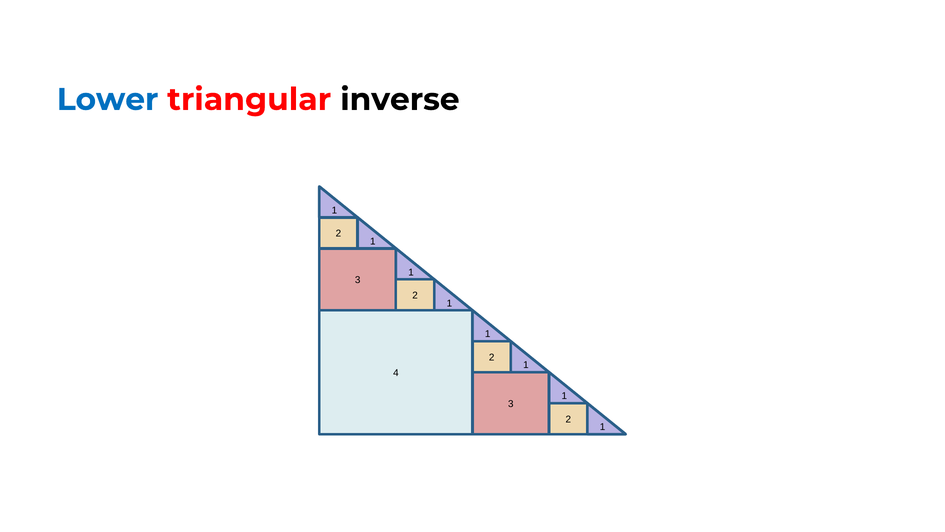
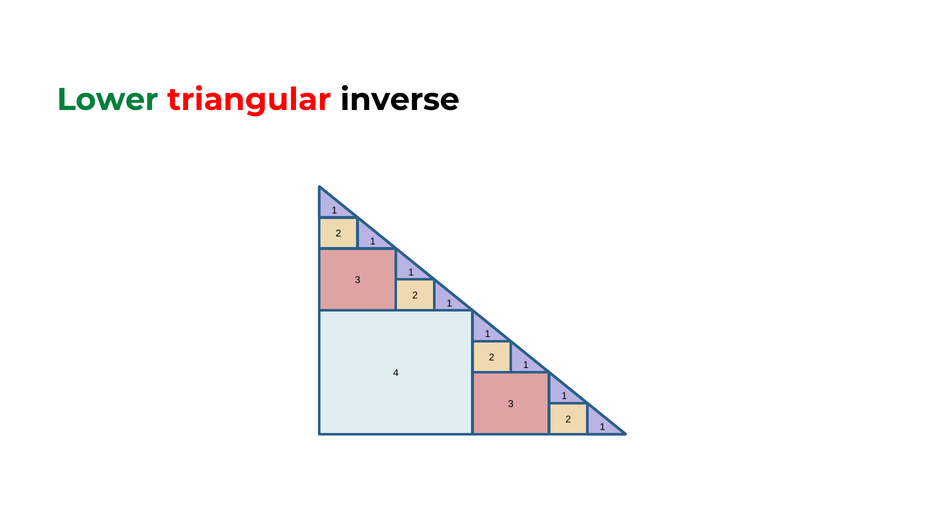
Lower colour: blue -> green
